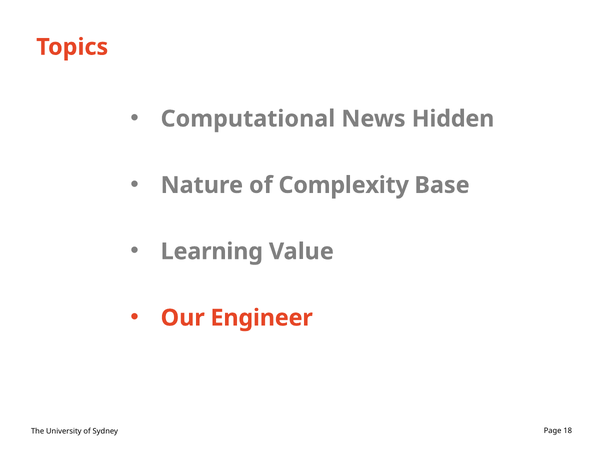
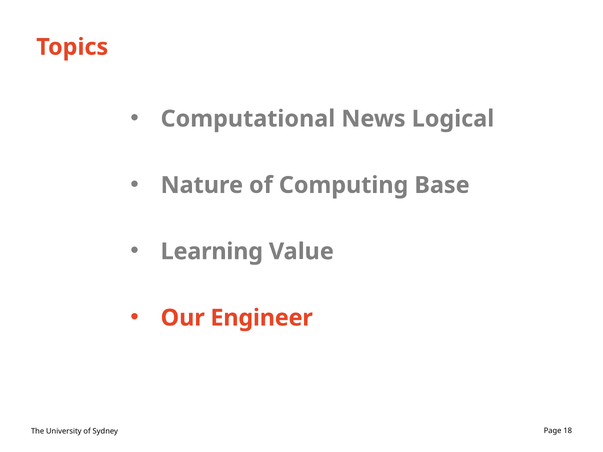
Hidden: Hidden -> Logical
Complexity: Complexity -> Computing
